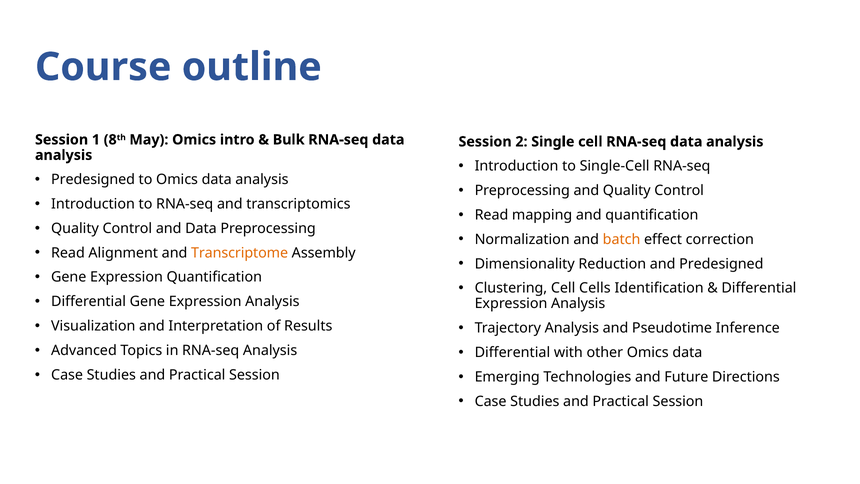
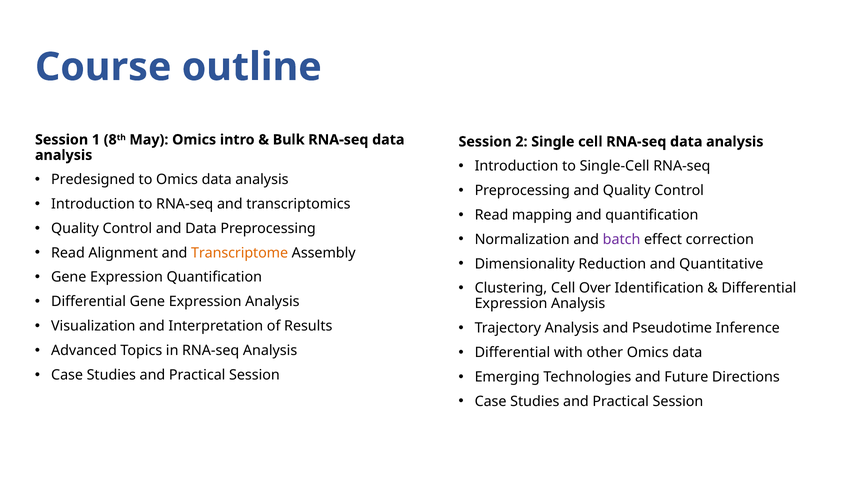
batch colour: orange -> purple
and Predesigned: Predesigned -> Quantitative
Cells: Cells -> Over
